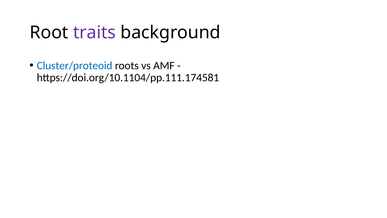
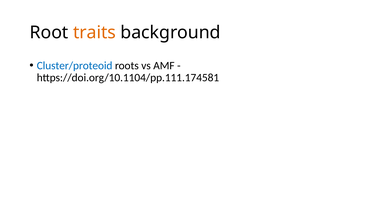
traits colour: purple -> orange
